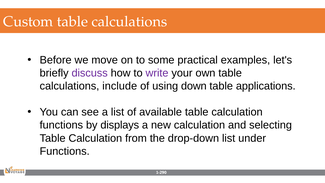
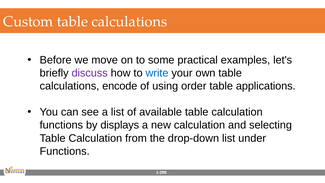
write colour: purple -> blue
include: include -> encode
down: down -> order
